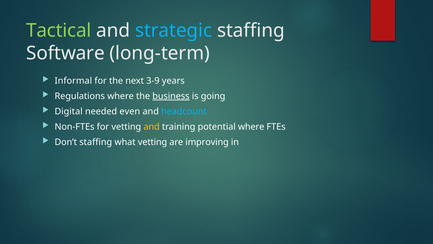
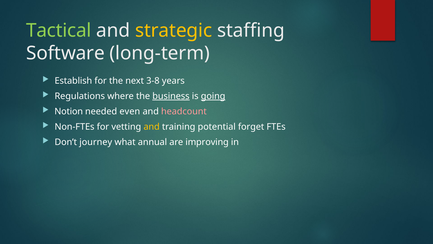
strategic colour: light blue -> yellow
Informal: Informal -> Establish
3-9: 3-9 -> 3-8
going underline: none -> present
Digital: Digital -> Notion
headcount colour: light blue -> pink
potential where: where -> forget
Don’t staffing: staffing -> journey
what vetting: vetting -> annual
